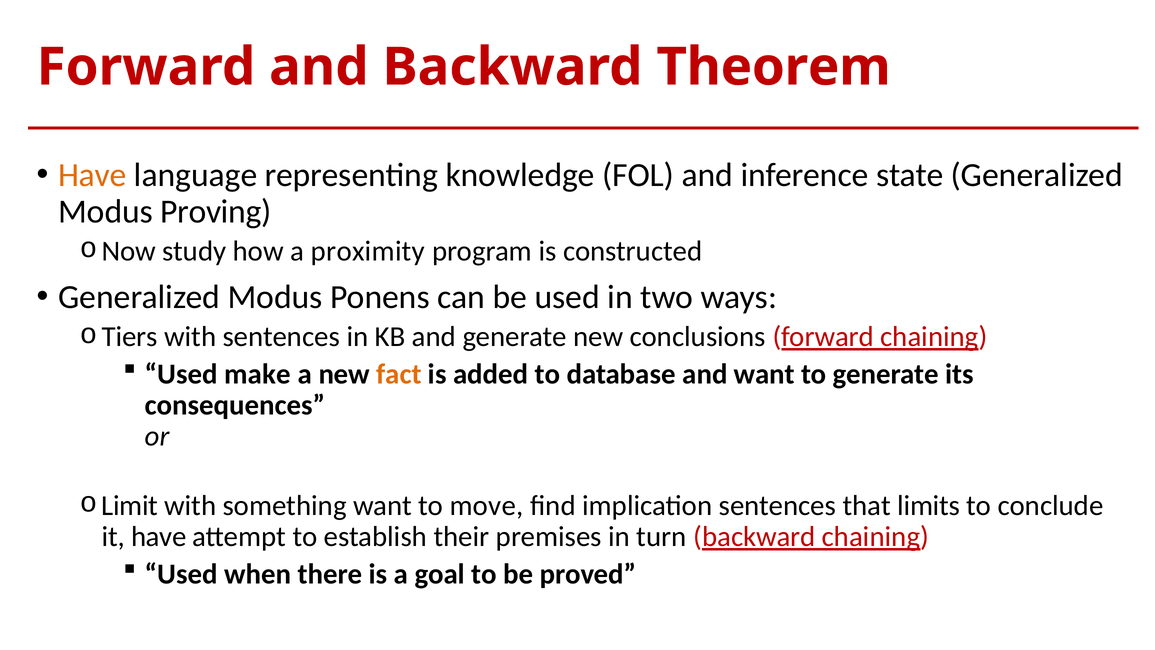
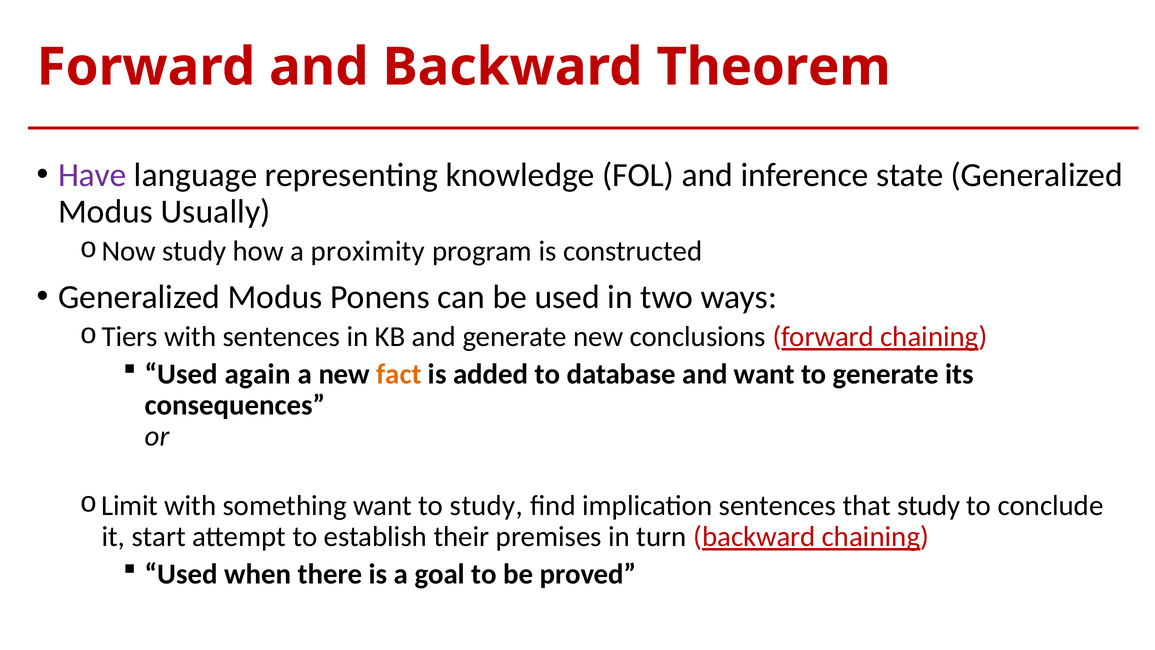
Have at (92, 175) colour: orange -> purple
Proving: Proving -> Usually
make: make -> again
to move: move -> study
that limits: limits -> study
it have: have -> start
